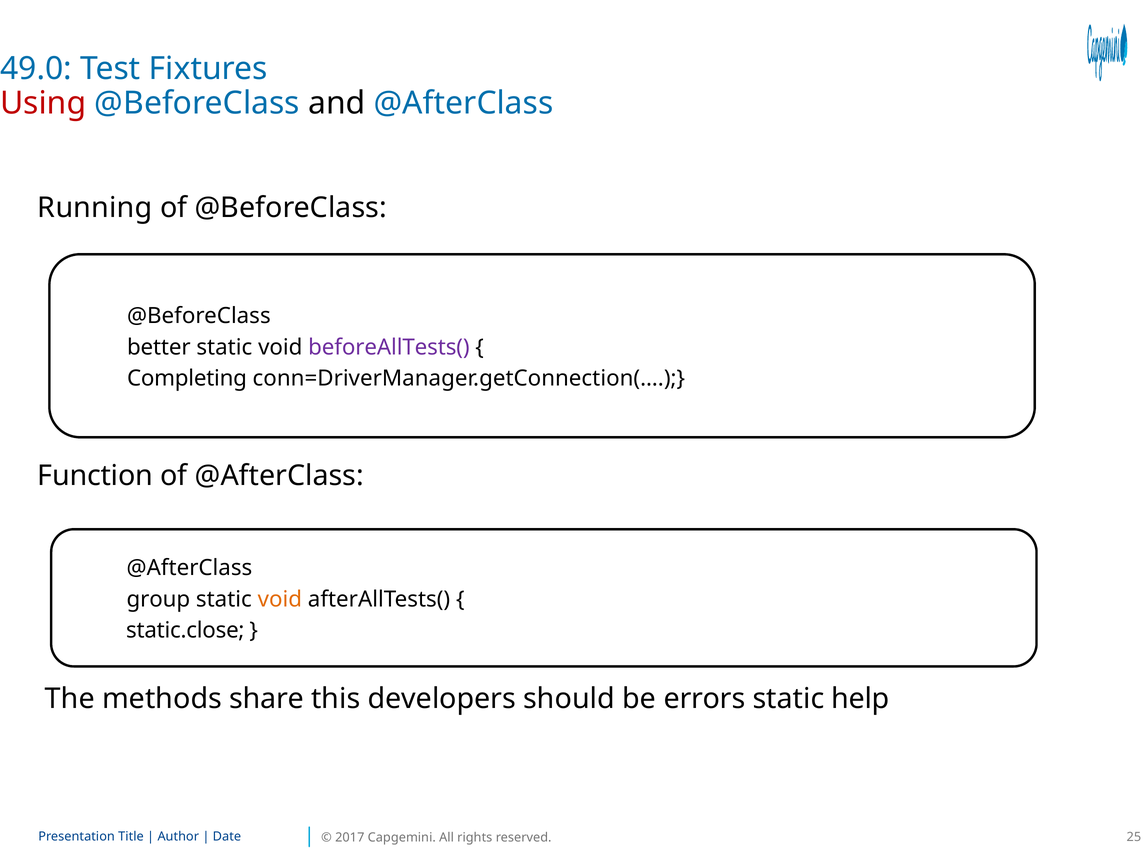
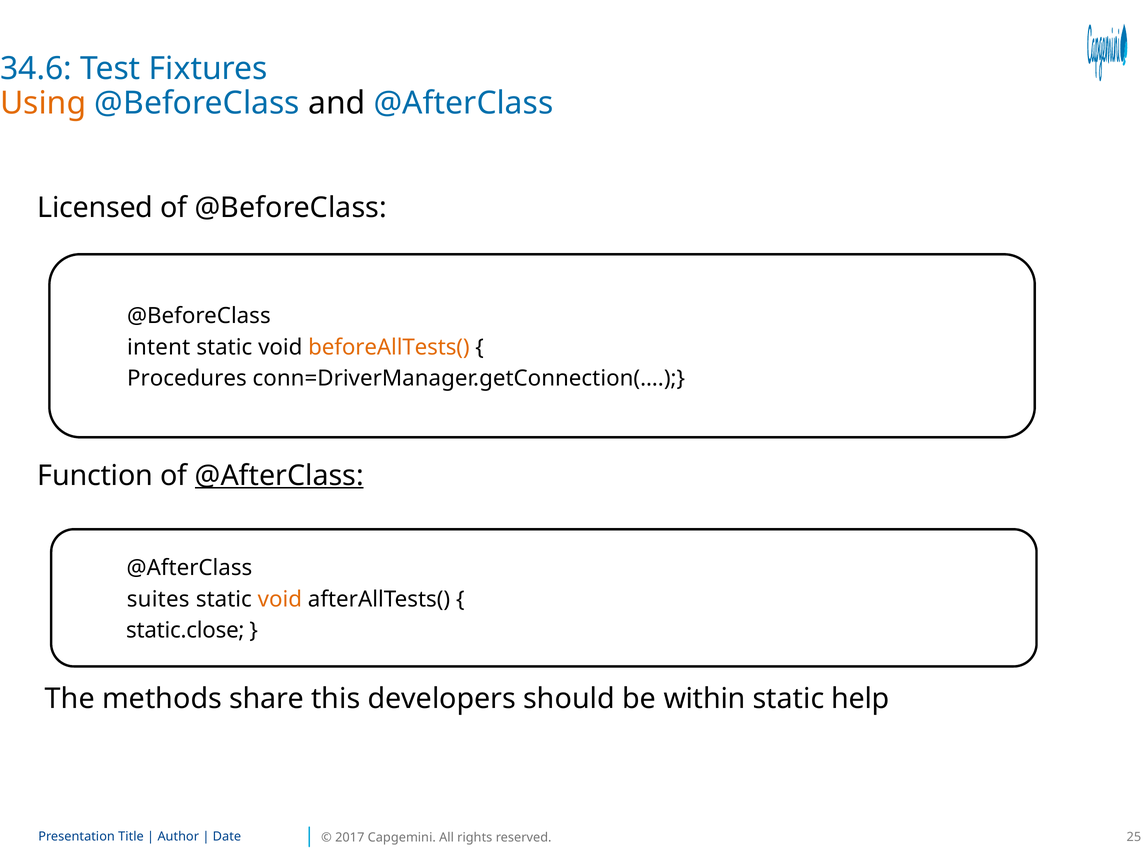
49.0: 49.0 -> 34.6
Using colour: red -> orange
Running: Running -> Licensed
better: better -> intent
beforeAllTests( colour: purple -> orange
Completing: Completing -> Procedures
@AfterClass at (279, 476) underline: none -> present
group: group -> suites
errors: errors -> within
